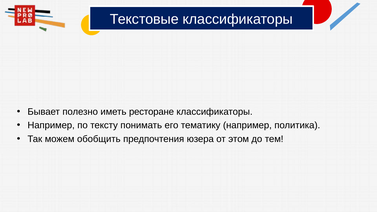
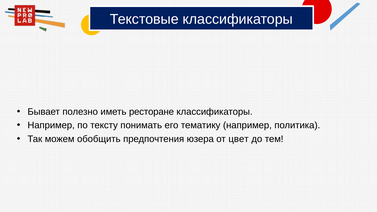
этом: этом -> цвет
